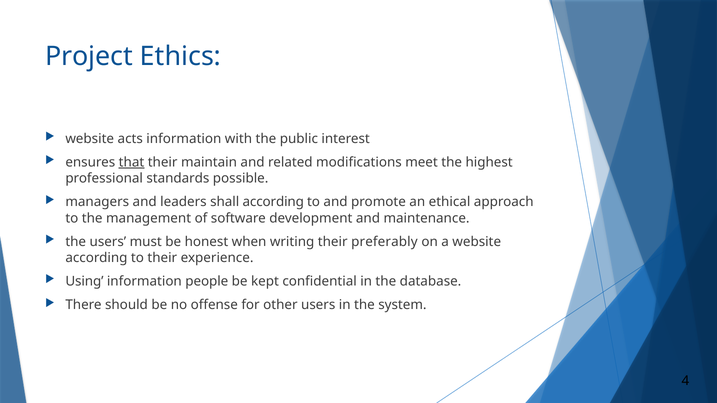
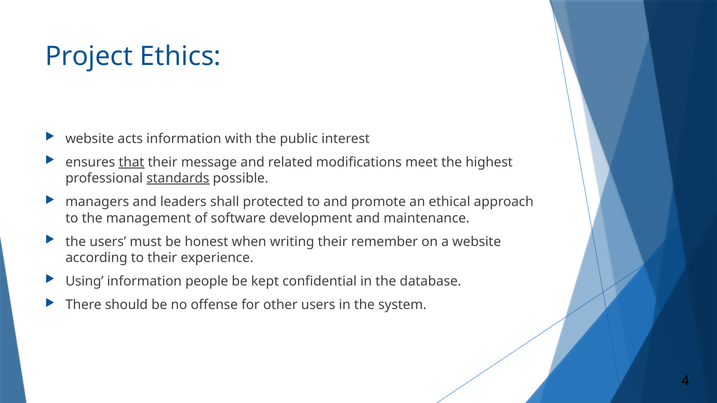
maintain: maintain -> message
standards underline: none -> present
shall according: according -> protected
preferably: preferably -> remember
